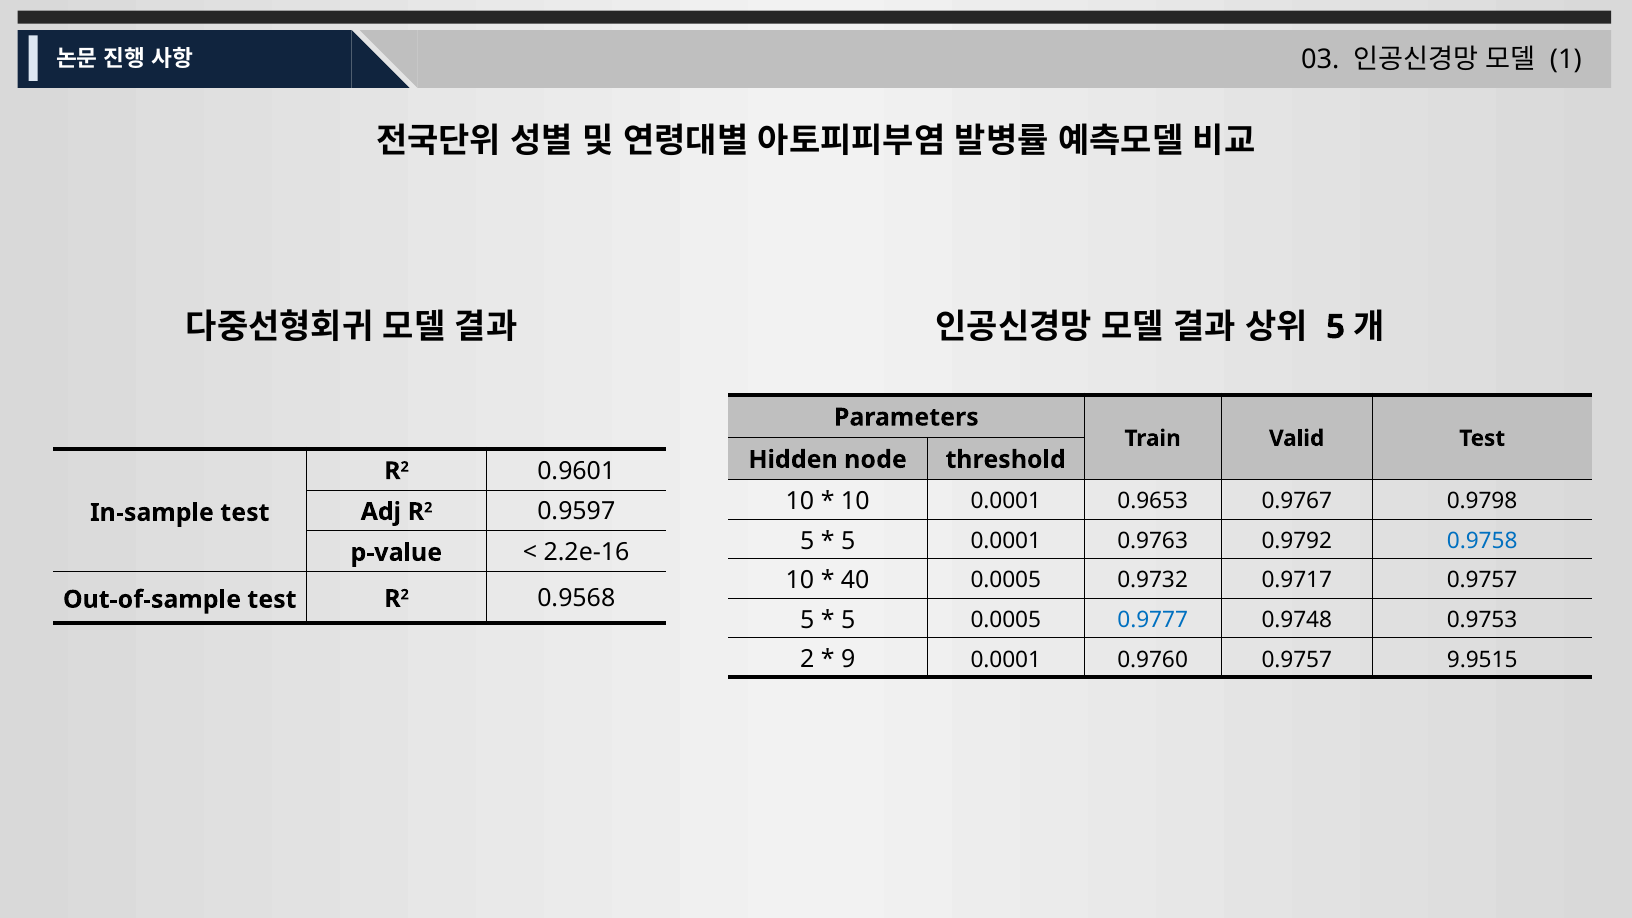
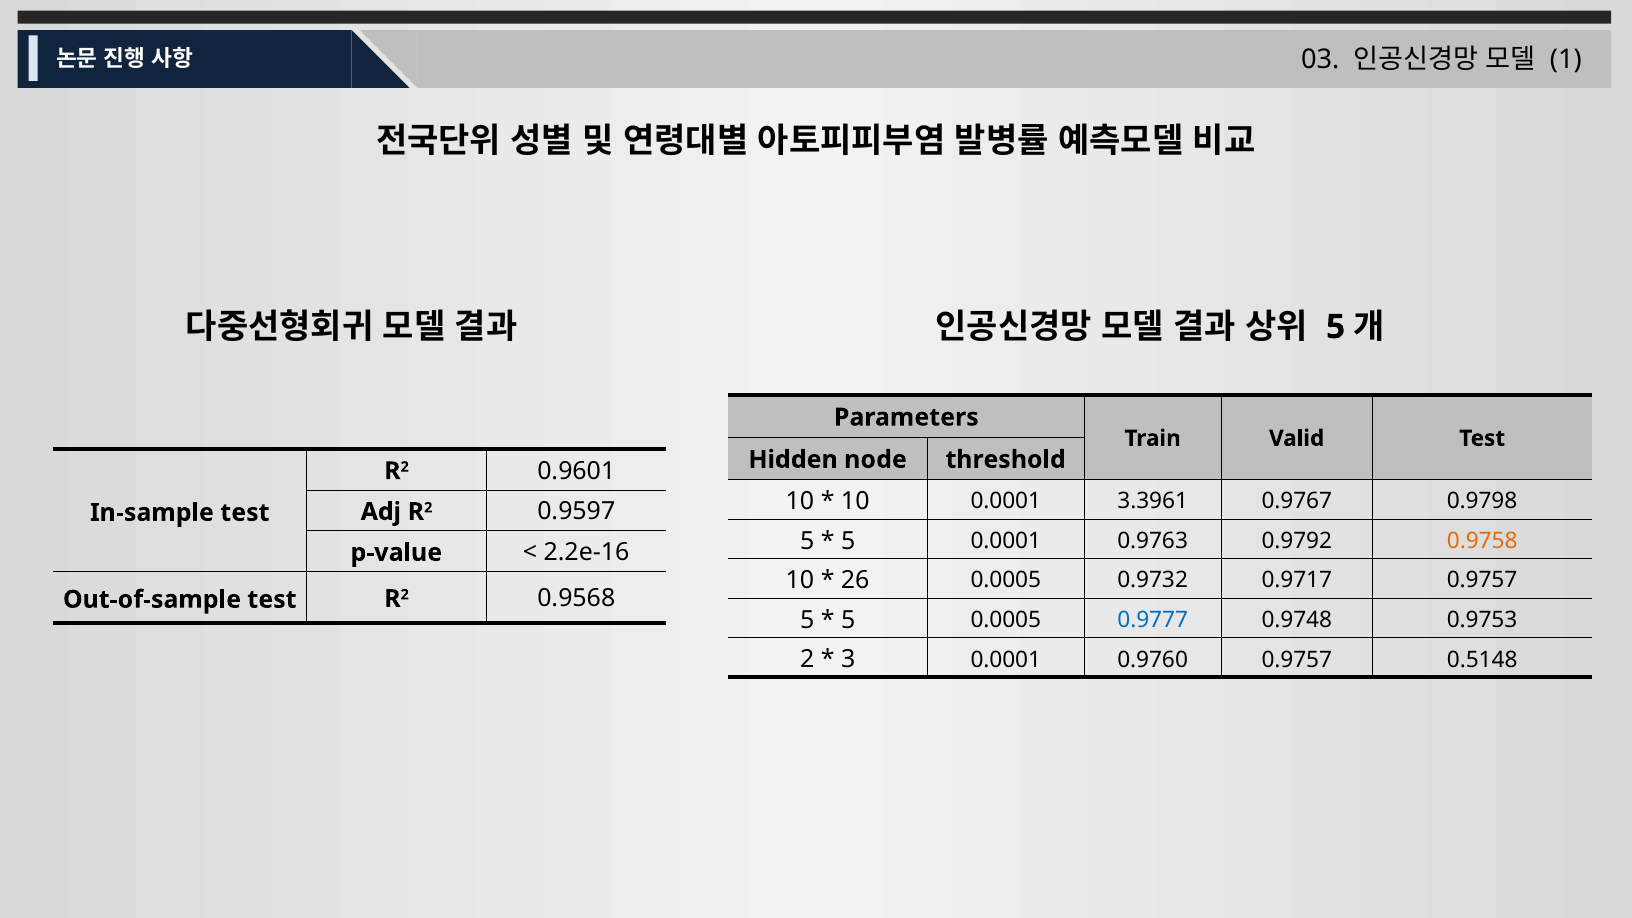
0.9653: 0.9653 -> 3.3961
0.9758 colour: blue -> orange
40: 40 -> 26
9: 9 -> 3
9.9515: 9.9515 -> 0.5148
